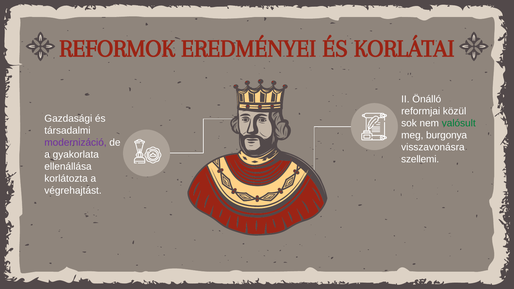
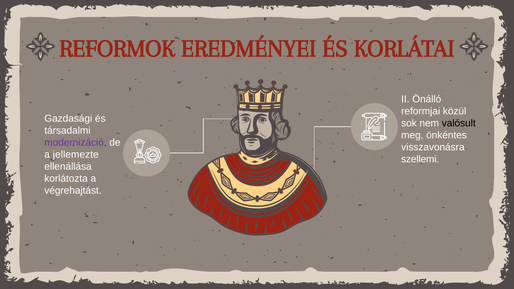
valósult colour: green -> black
burgonya: burgonya -> önkéntes
gyakorlata: gyakorlata -> jellemezte
